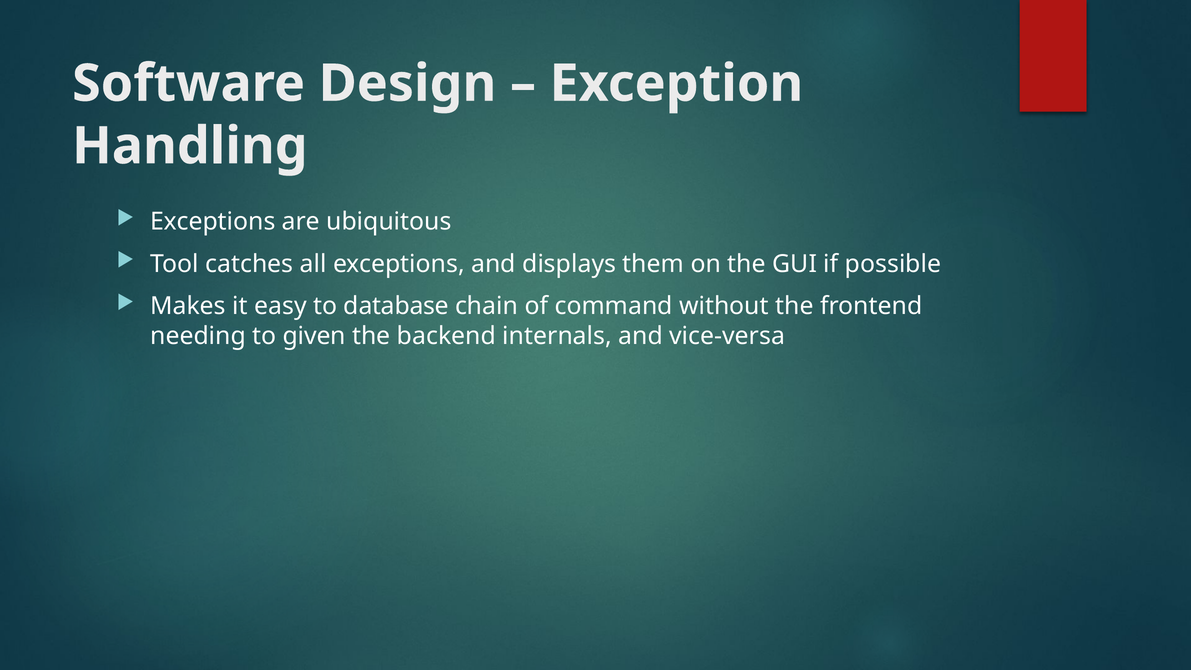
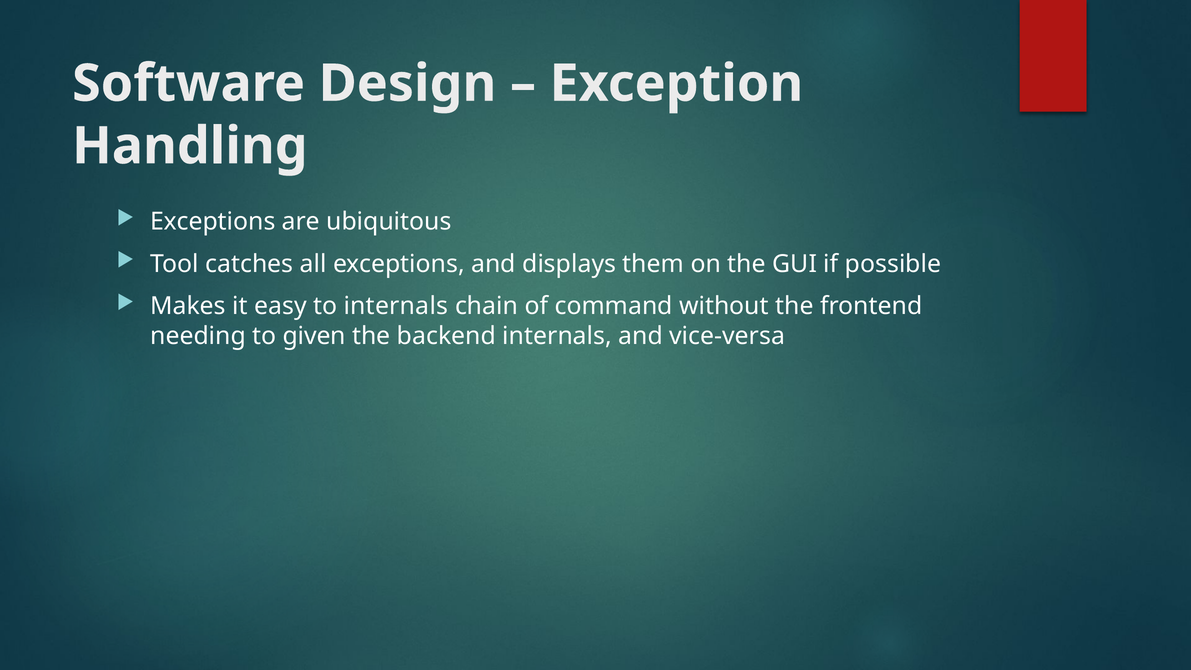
to database: database -> internals
